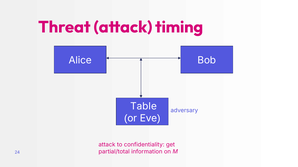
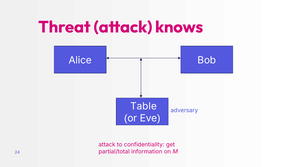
timing: timing -> knows
